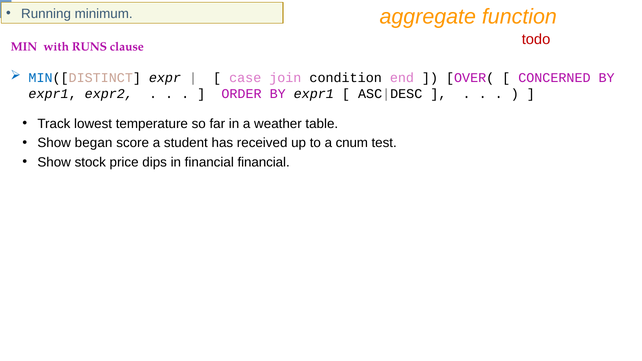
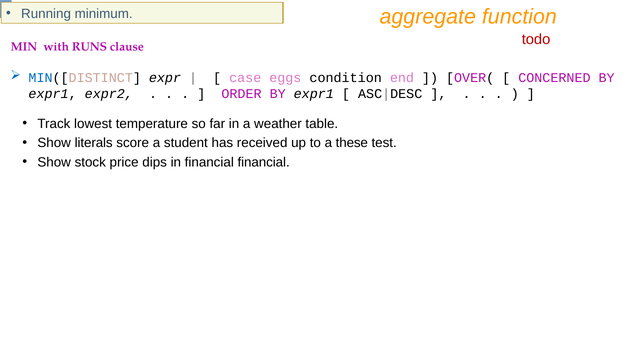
join: join -> eggs
began: began -> literals
cnum: cnum -> these
